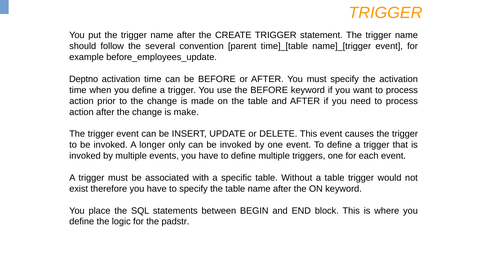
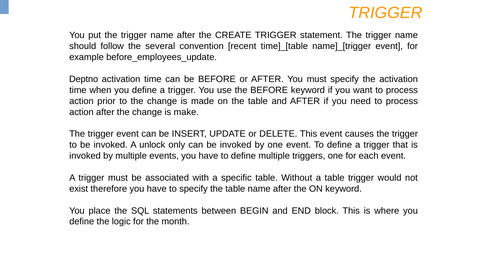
parent: parent -> recent
longer: longer -> unlock
padstr: padstr -> month
